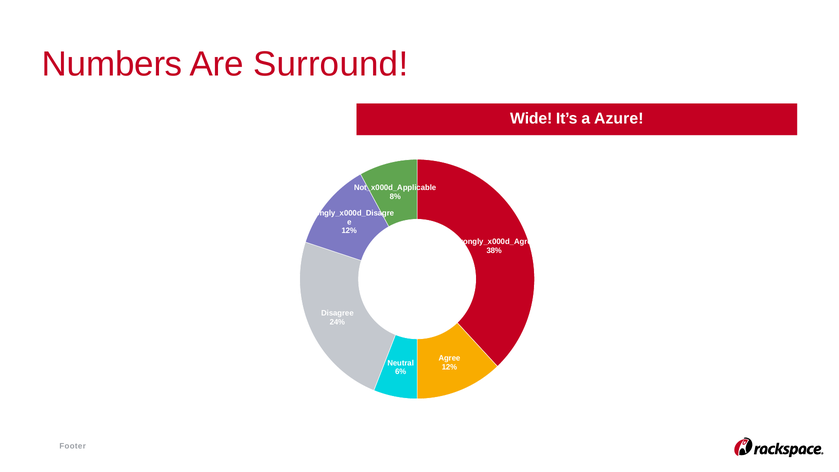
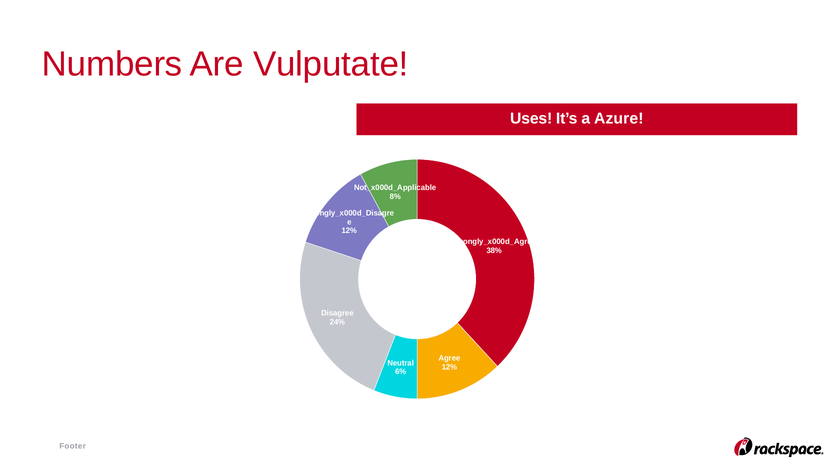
Surround: Surround -> Vulputate
Wide: Wide -> Uses
